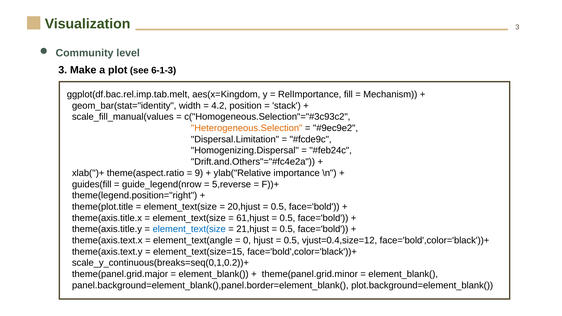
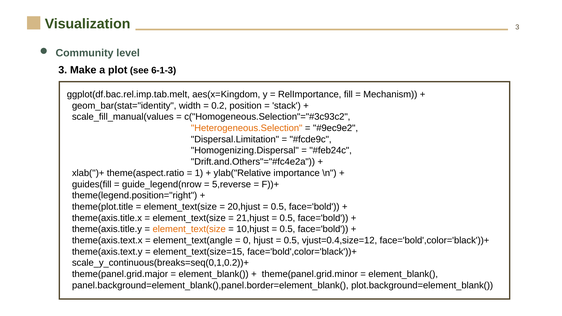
4.2: 4.2 -> 0.2
9: 9 -> 1
61,hjust: 61,hjust -> 21,hjust
element_text(size at (189, 229) colour: blue -> orange
21,hjust: 21,hjust -> 10,hjust
